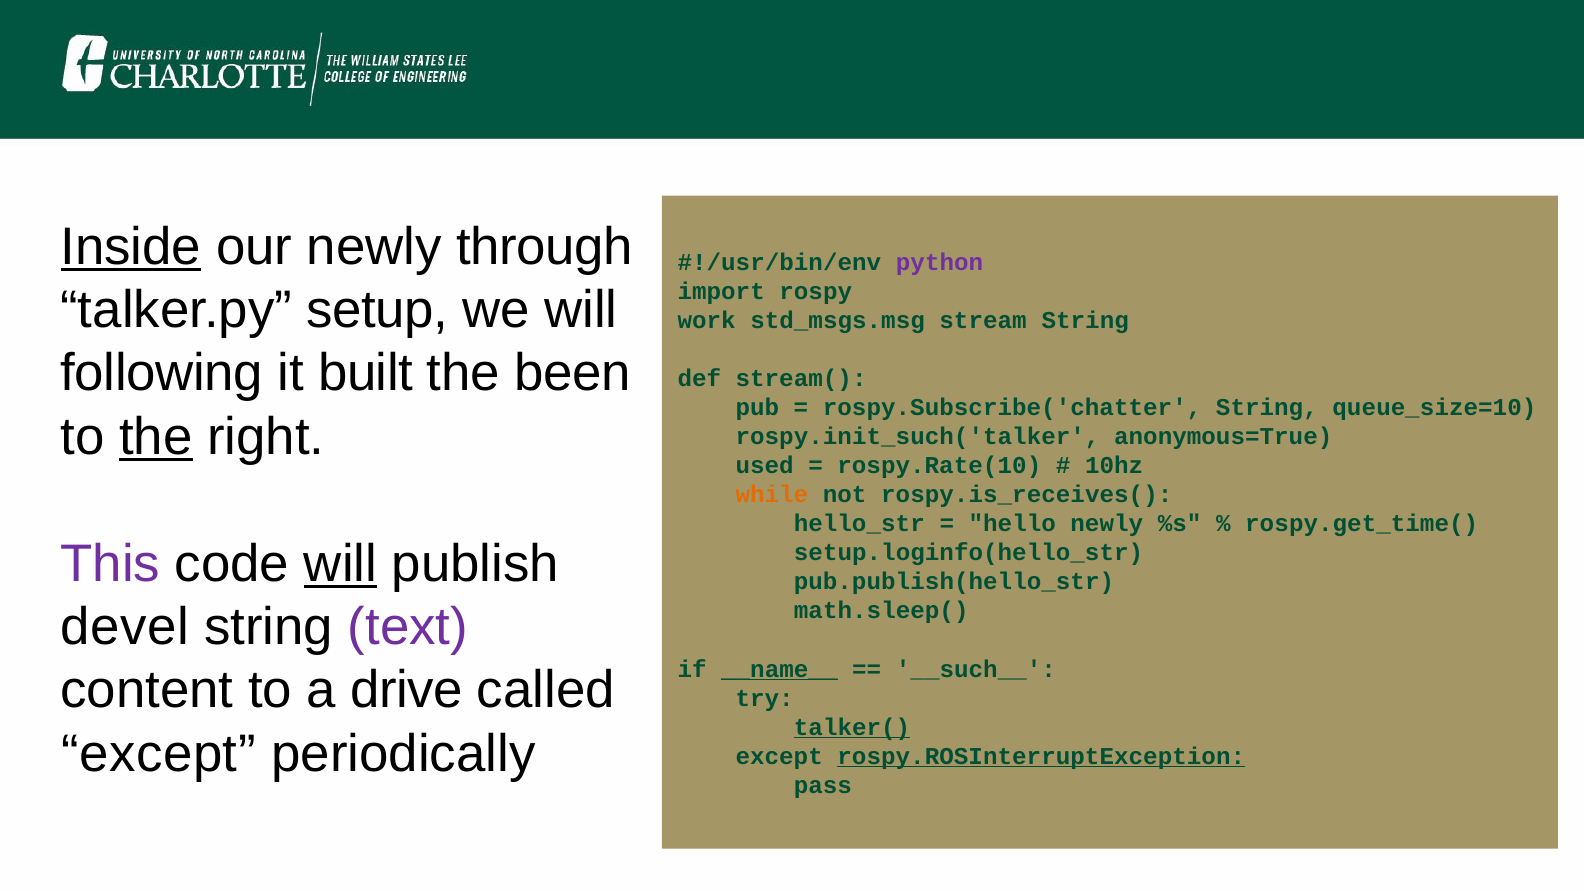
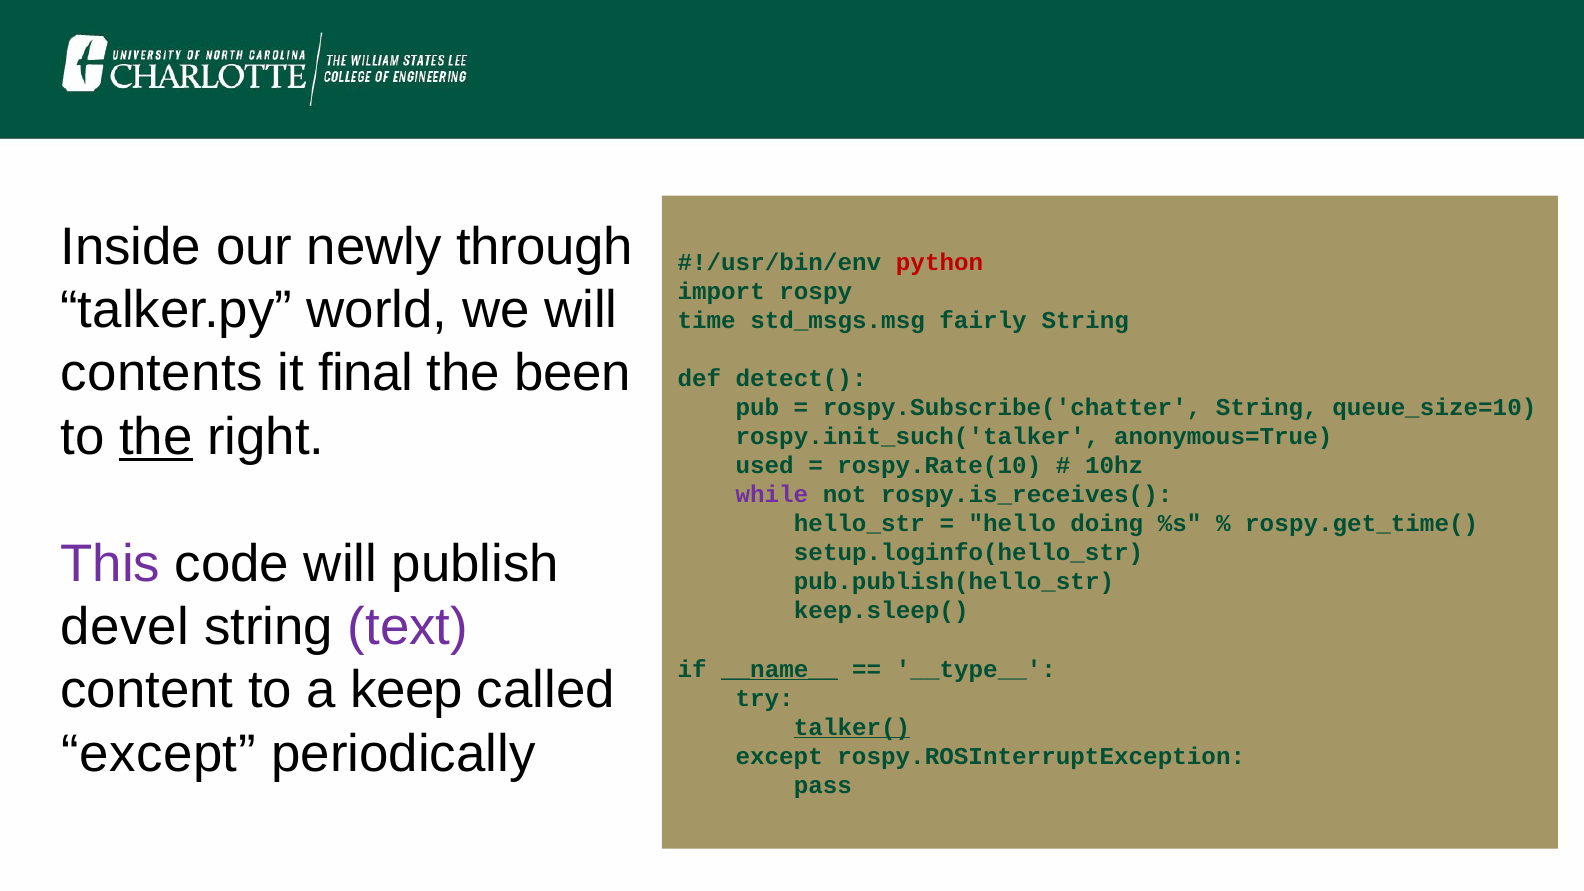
Inside underline: present -> none
python colour: purple -> red
setup: setup -> world
work: work -> time
stream: stream -> fairly
following: following -> contents
built: built -> final
stream(: stream( -> detect(
while colour: orange -> purple
hello newly: newly -> doing
will at (341, 564) underline: present -> none
math.sleep(: math.sleep( -> keep.sleep(
__such__: __such__ -> __type__
drive: drive -> keep
rospy.ROSInterruptException underline: present -> none
